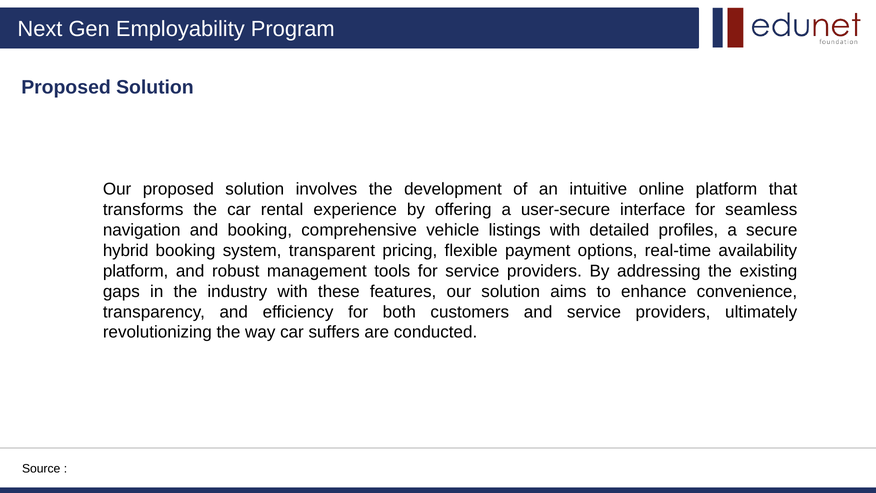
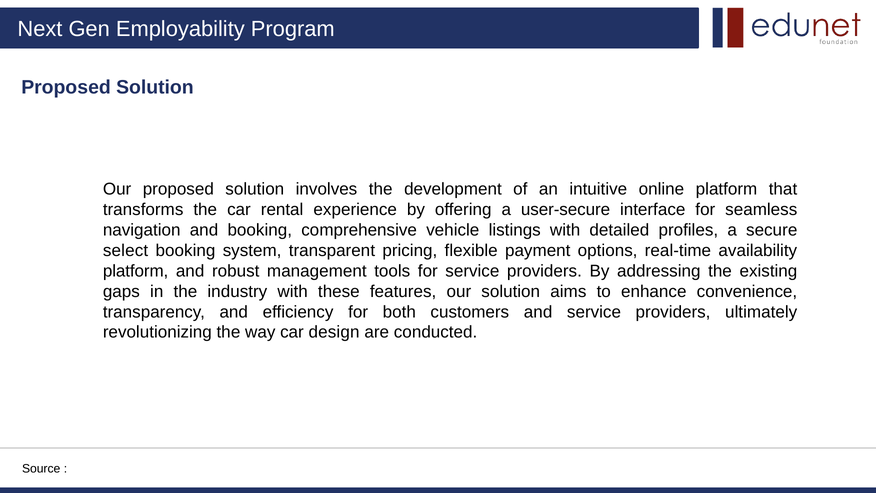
hybrid: hybrid -> select
suffers: suffers -> design
